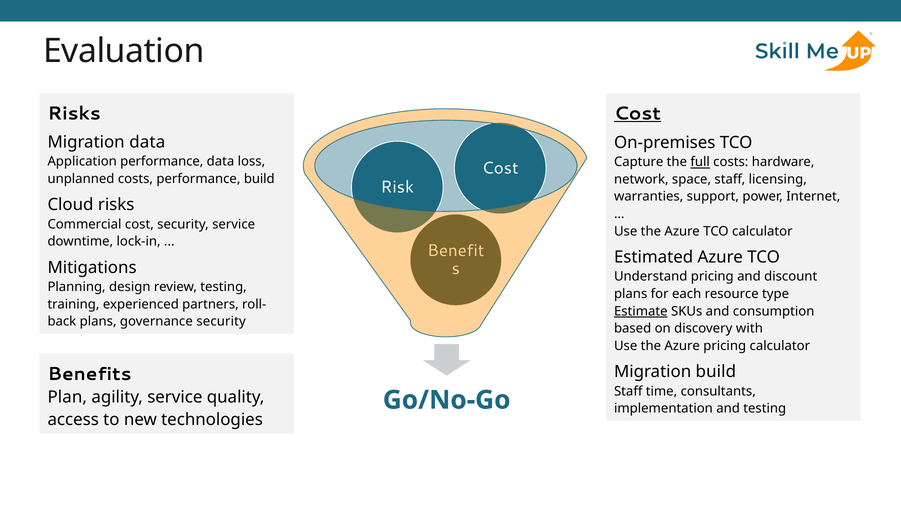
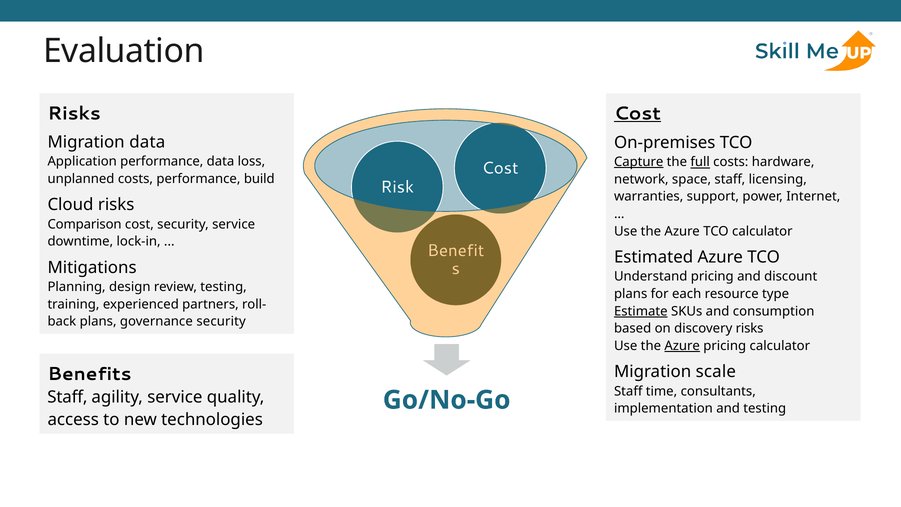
Capture underline: none -> present
Commercial: Commercial -> Comparison
discovery with: with -> risks
Azure at (682, 346) underline: none -> present
Migration build: build -> scale
Plan at (67, 397): Plan -> Staff
